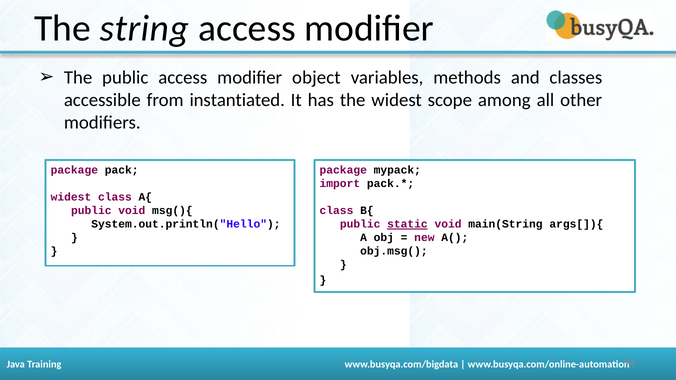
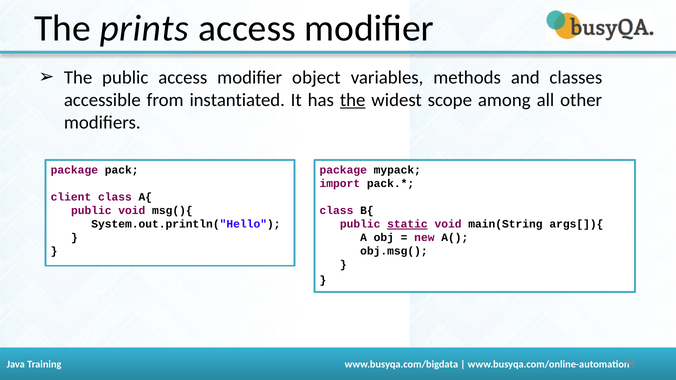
string: string -> prints
the at (353, 100) underline: none -> present
widest at (71, 197): widest -> client
